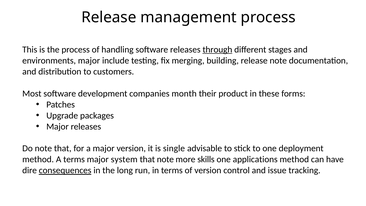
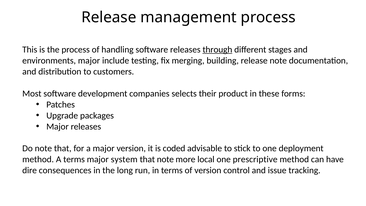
month: month -> selects
single: single -> coded
skills: skills -> local
applications: applications -> prescriptive
consequences underline: present -> none
